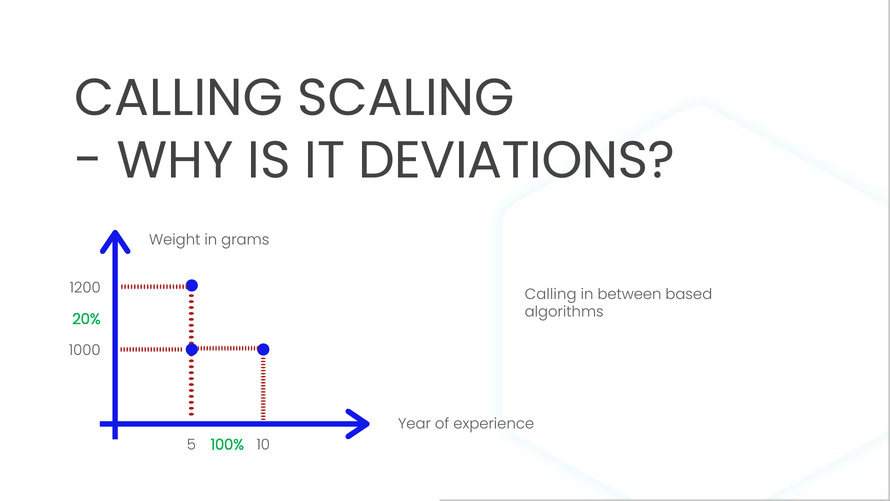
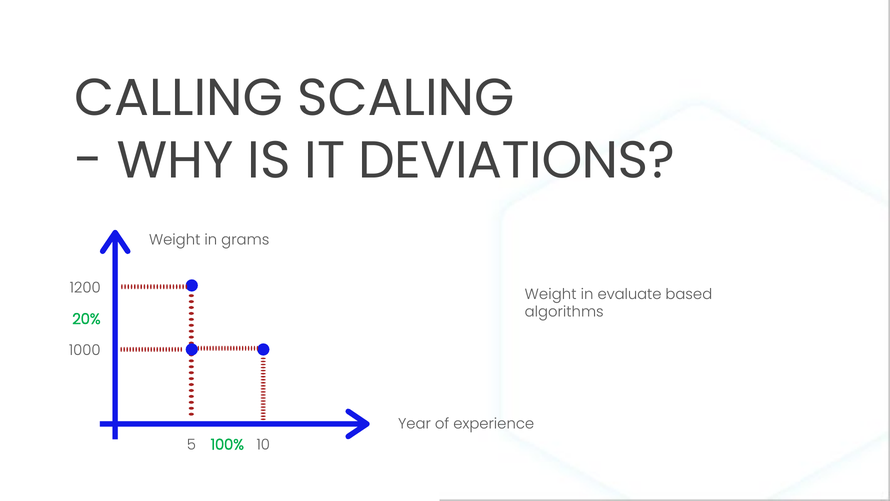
Calling at (551, 294): Calling -> Weight
between: between -> evaluate
